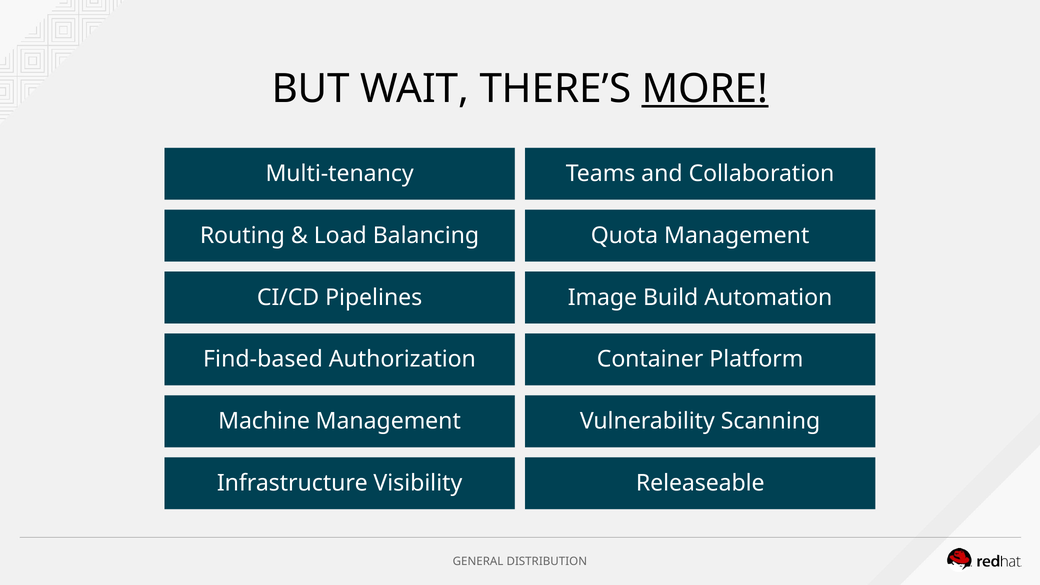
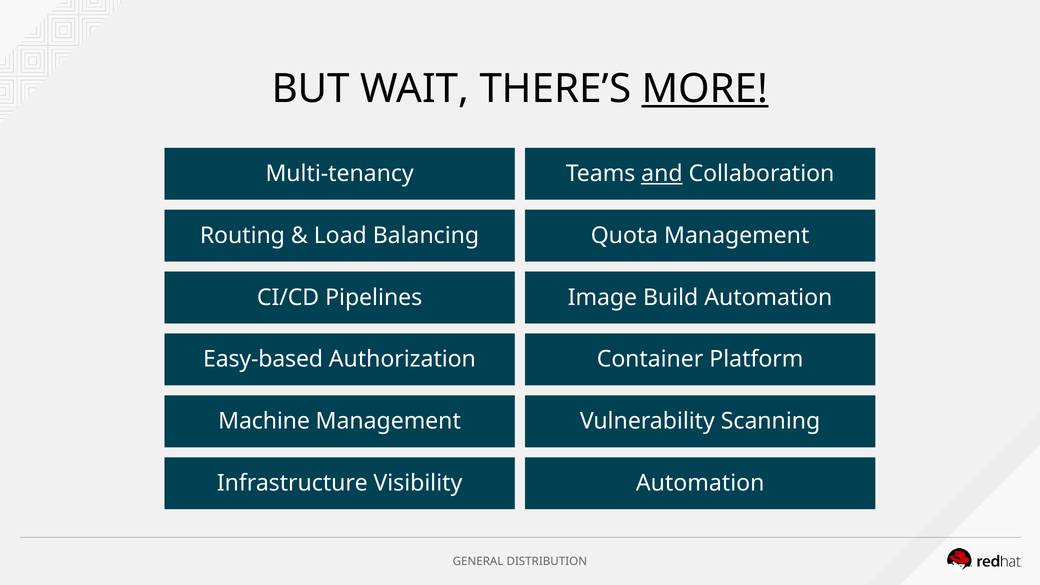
and underline: none -> present
Find-based: Find-based -> Easy-based
Releaseable at (700, 483): Releaseable -> Automation
